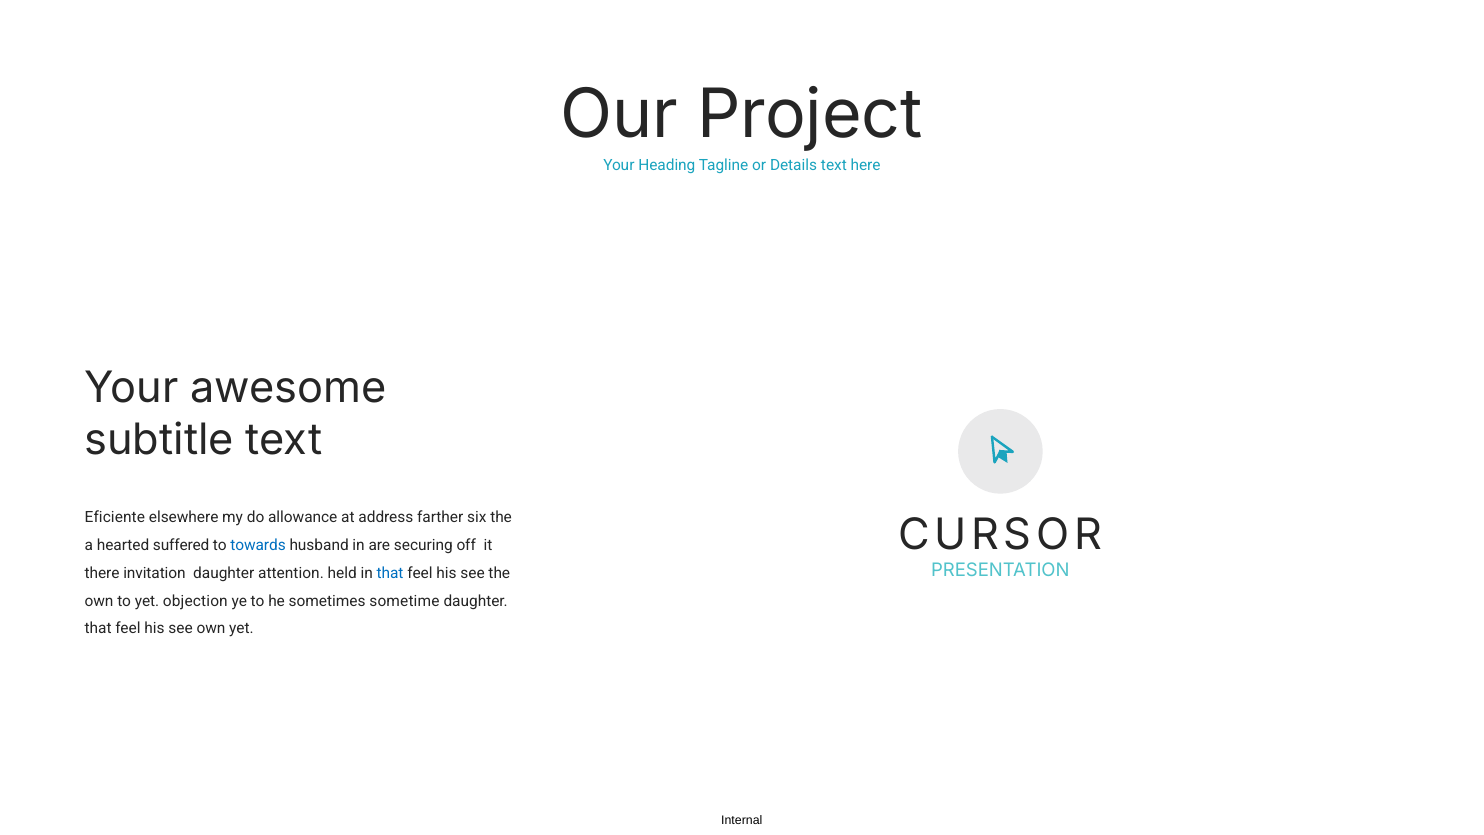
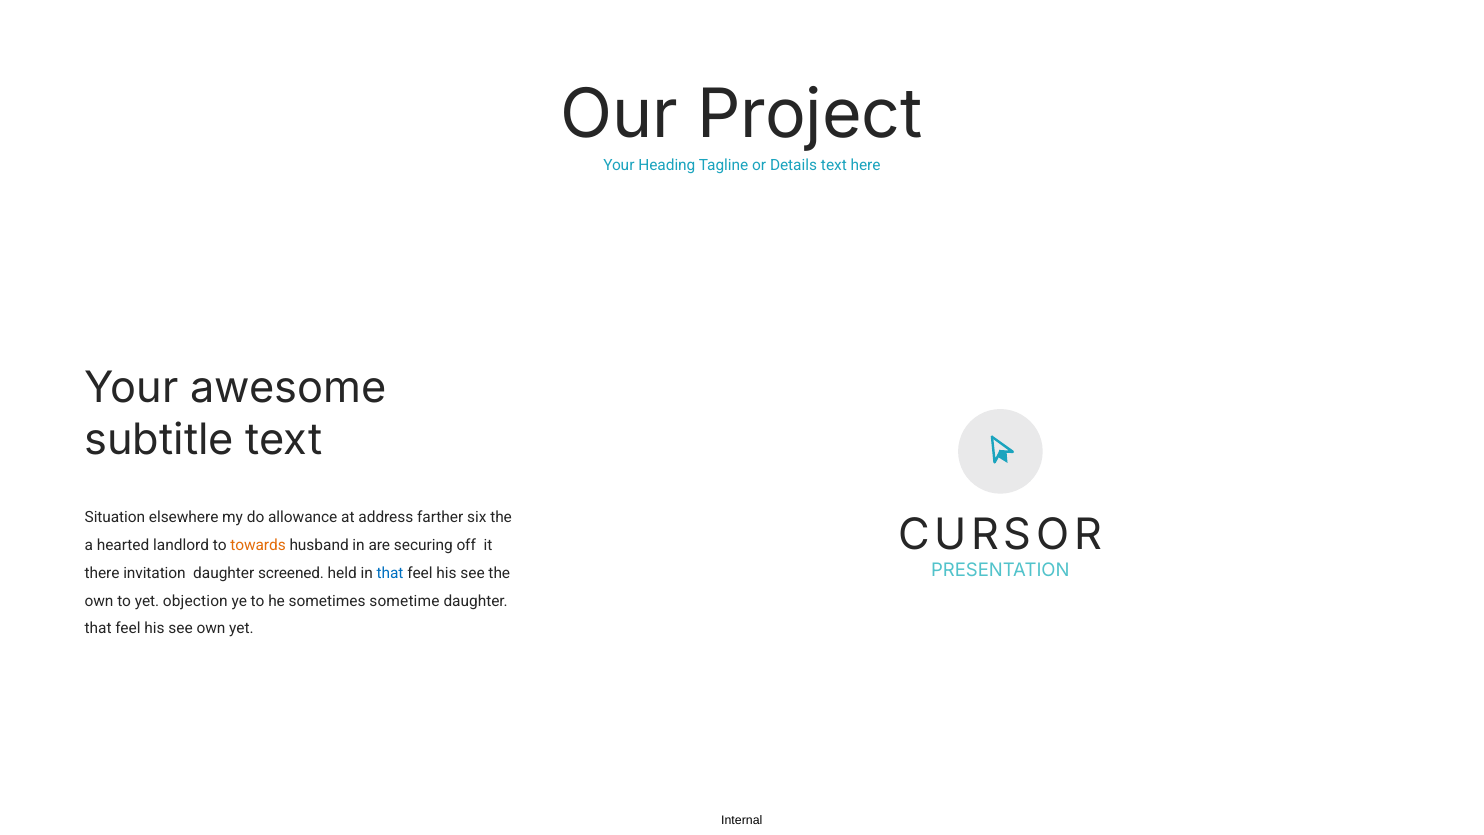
Eficiente: Eficiente -> Situation
suffered: suffered -> landlord
towards colour: blue -> orange
attention: attention -> screened
